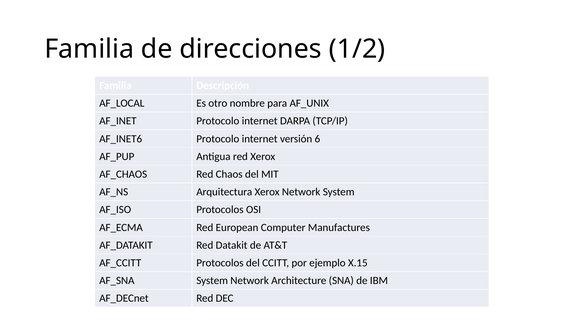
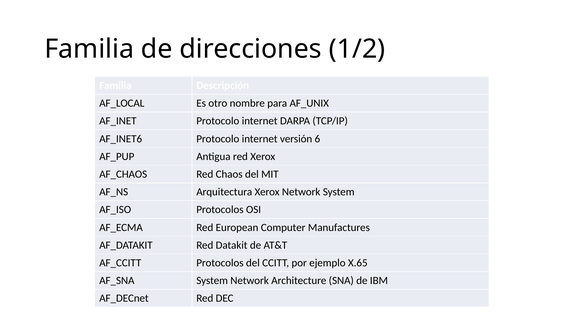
X.15: X.15 -> X.65
